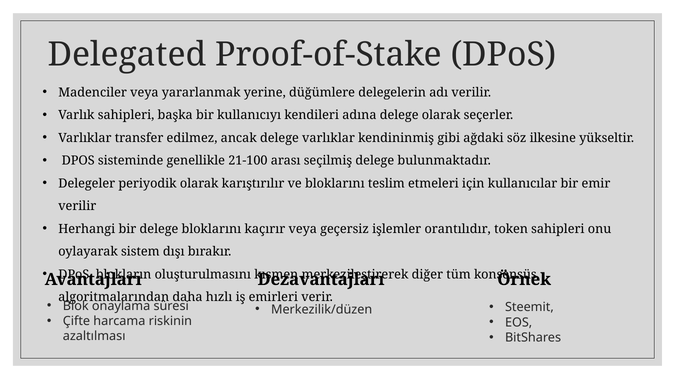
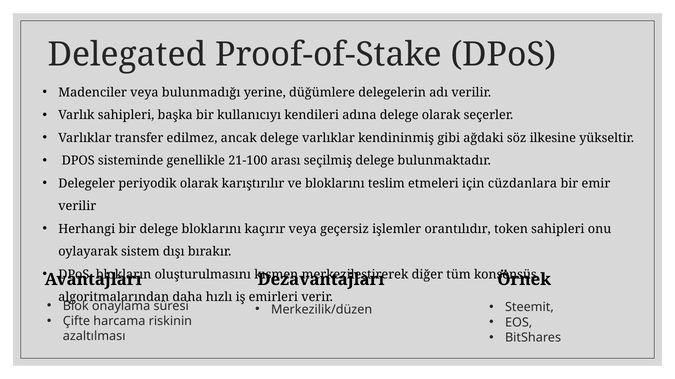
yararlanmak: yararlanmak -> bulunmadığı
kullanıcılar: kullanıcılar -> cüzdanlara
